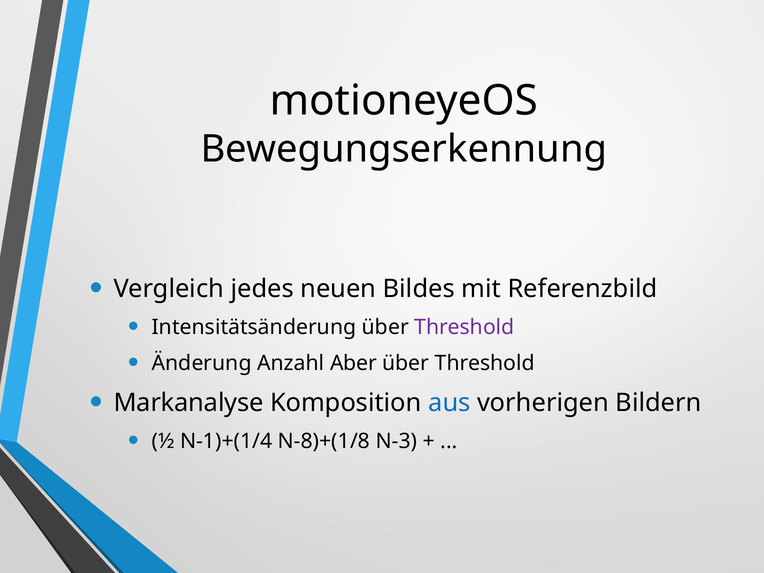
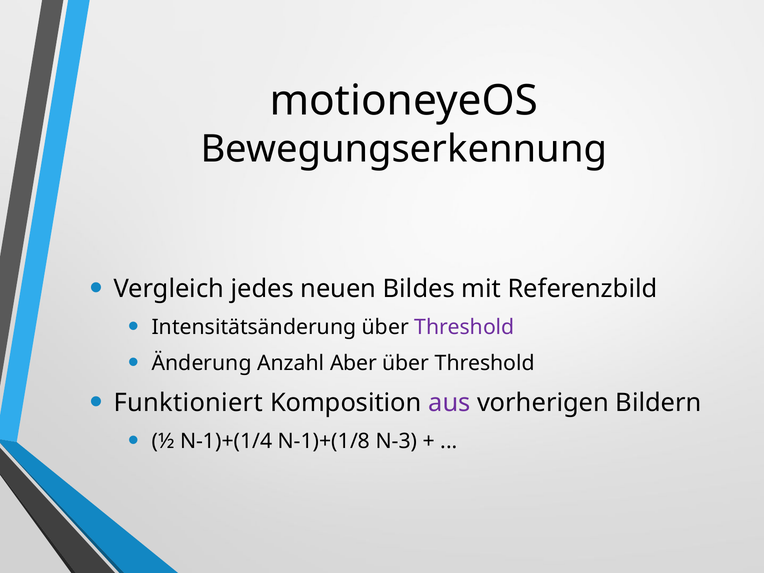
Markanalyse: Markanalyse -> Funktioniert
aus colour: blue -> purple
N-8)+(1/8: N-8)+(1/8 -> N-1)+(1/8
